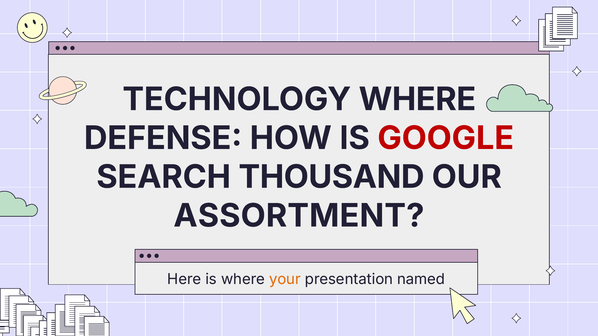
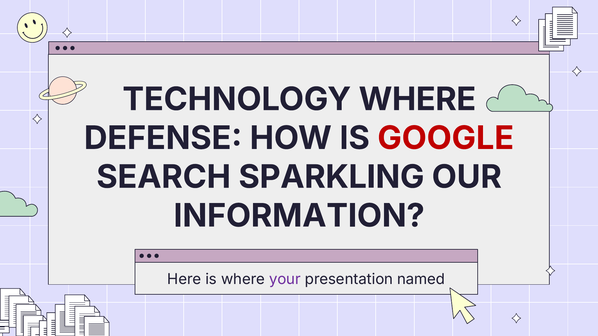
THOUSAND: THOUSAND -> SPARKLING
ASSORTMENT: ASSORTMENT -> INFORMATION
your colour: orange -> purple
